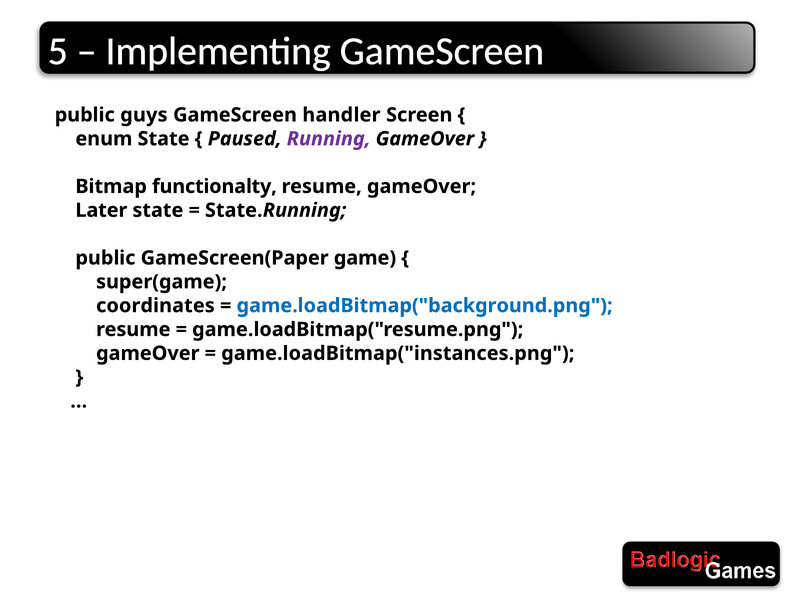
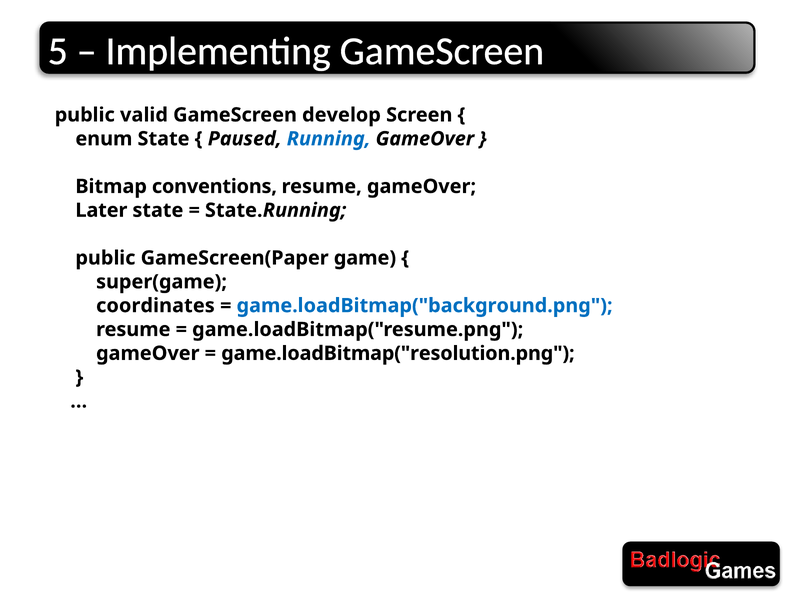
guys: guys -> valid
handler: handler -> develop
Running colour: purple -> blue
functionalty: functionalty -> conventions
game.loadBitmap("instances.png: game.loadBitmap("instances.png -> game.loadBitmap("resolution.png
